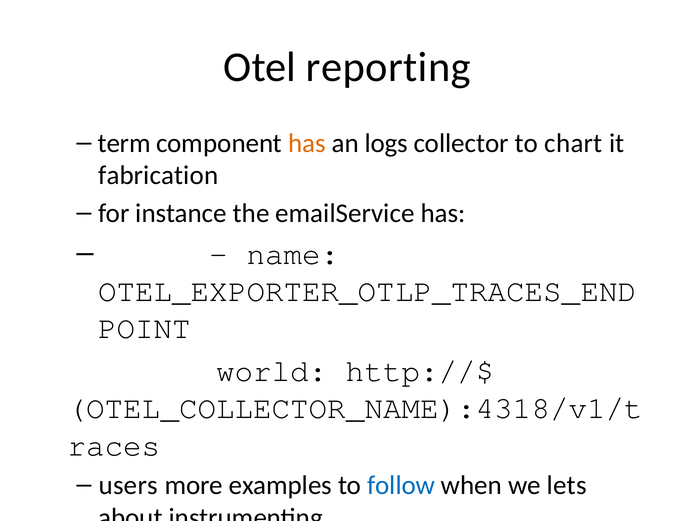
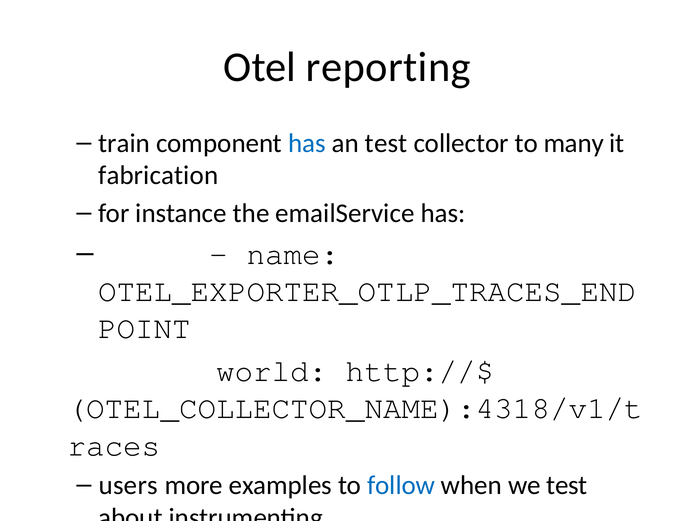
term: term -> train
has at (307, 143) colour: orange -> blue
an logs: logs -> test
chart: chart -> many
we lets: lets -> test
